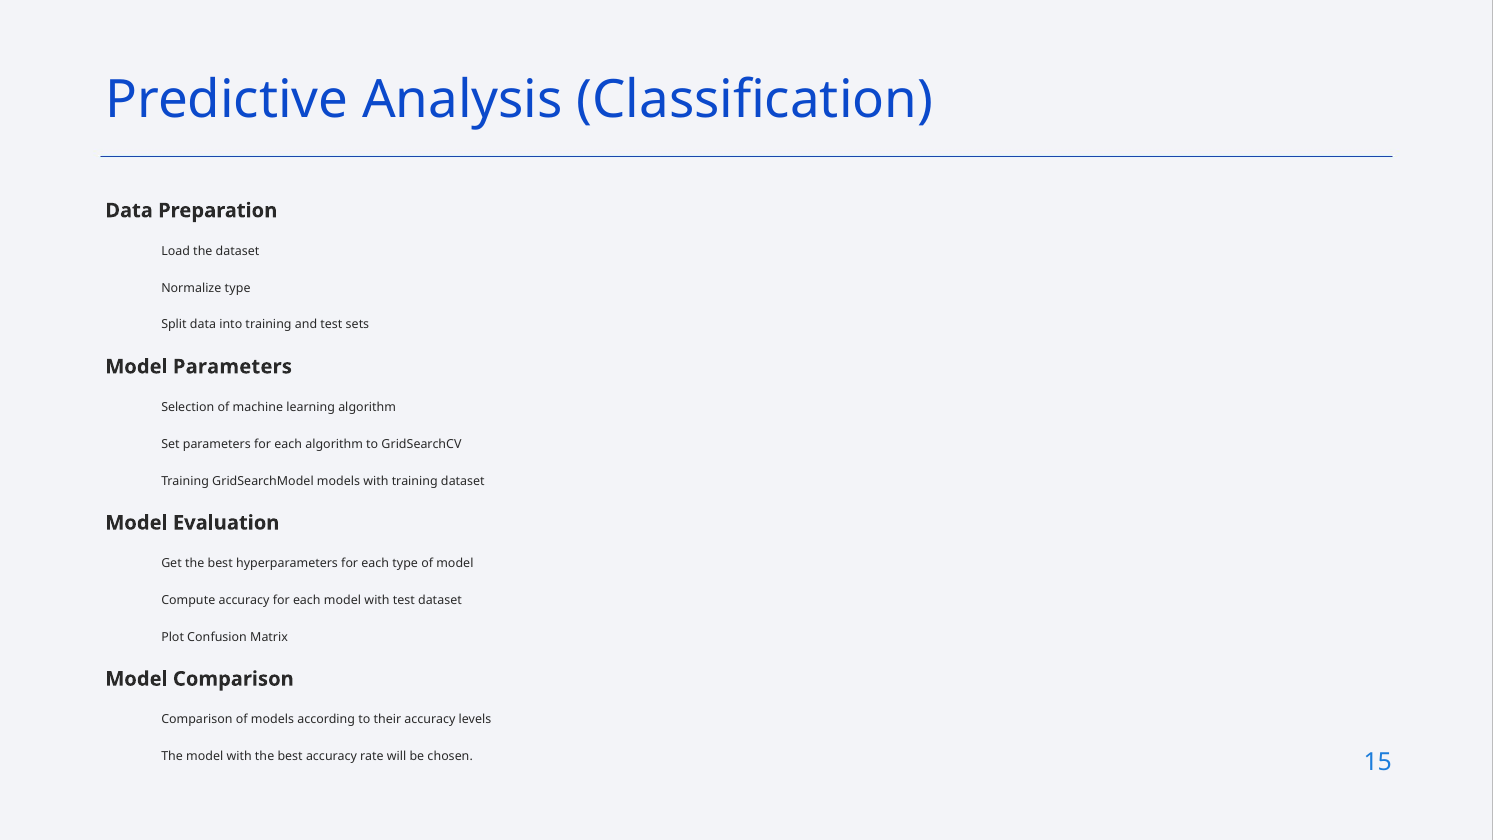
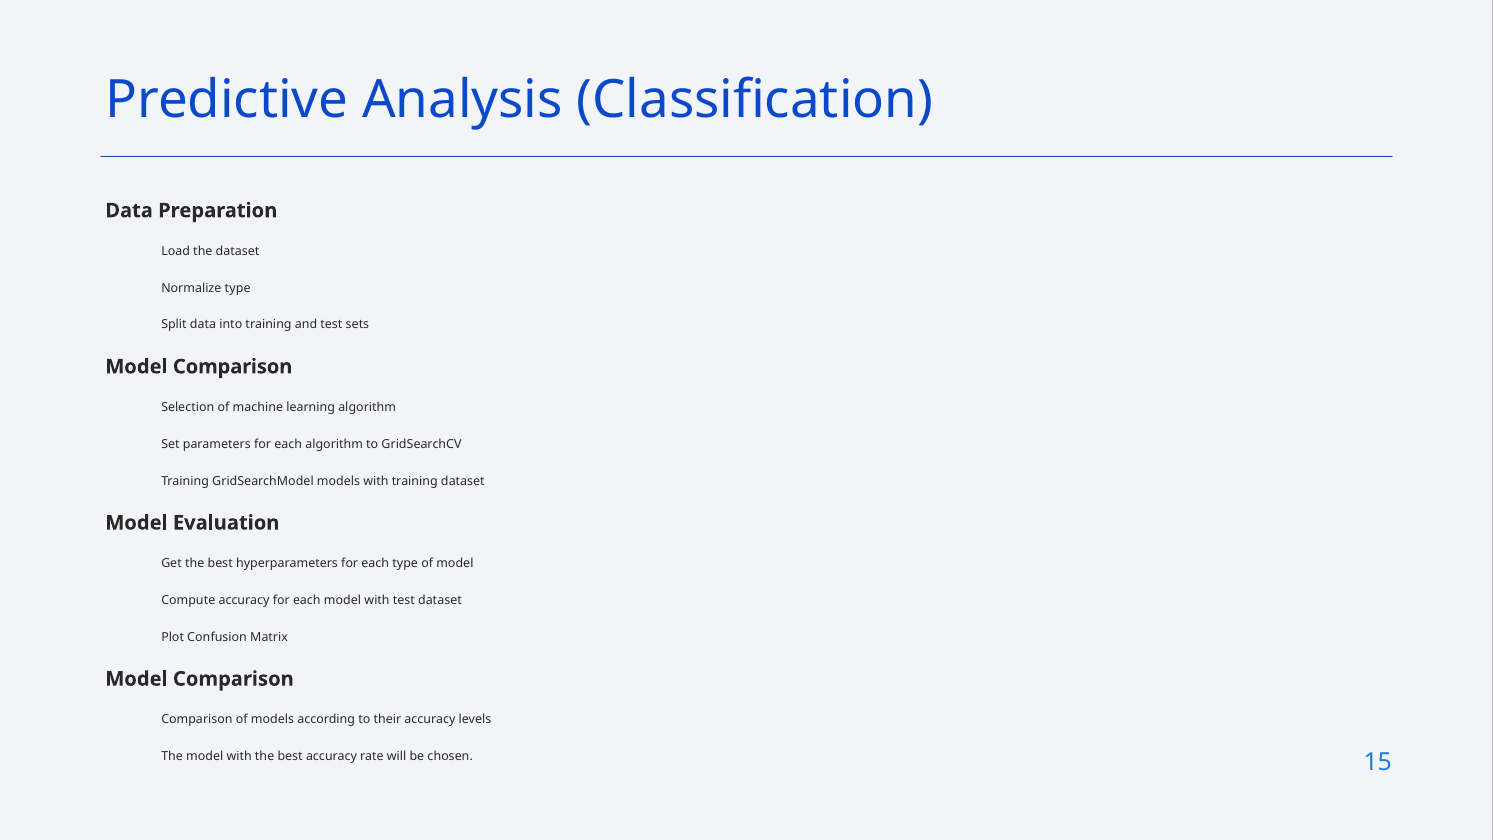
Parameters at (232, 367): Parameters -> Comparison
